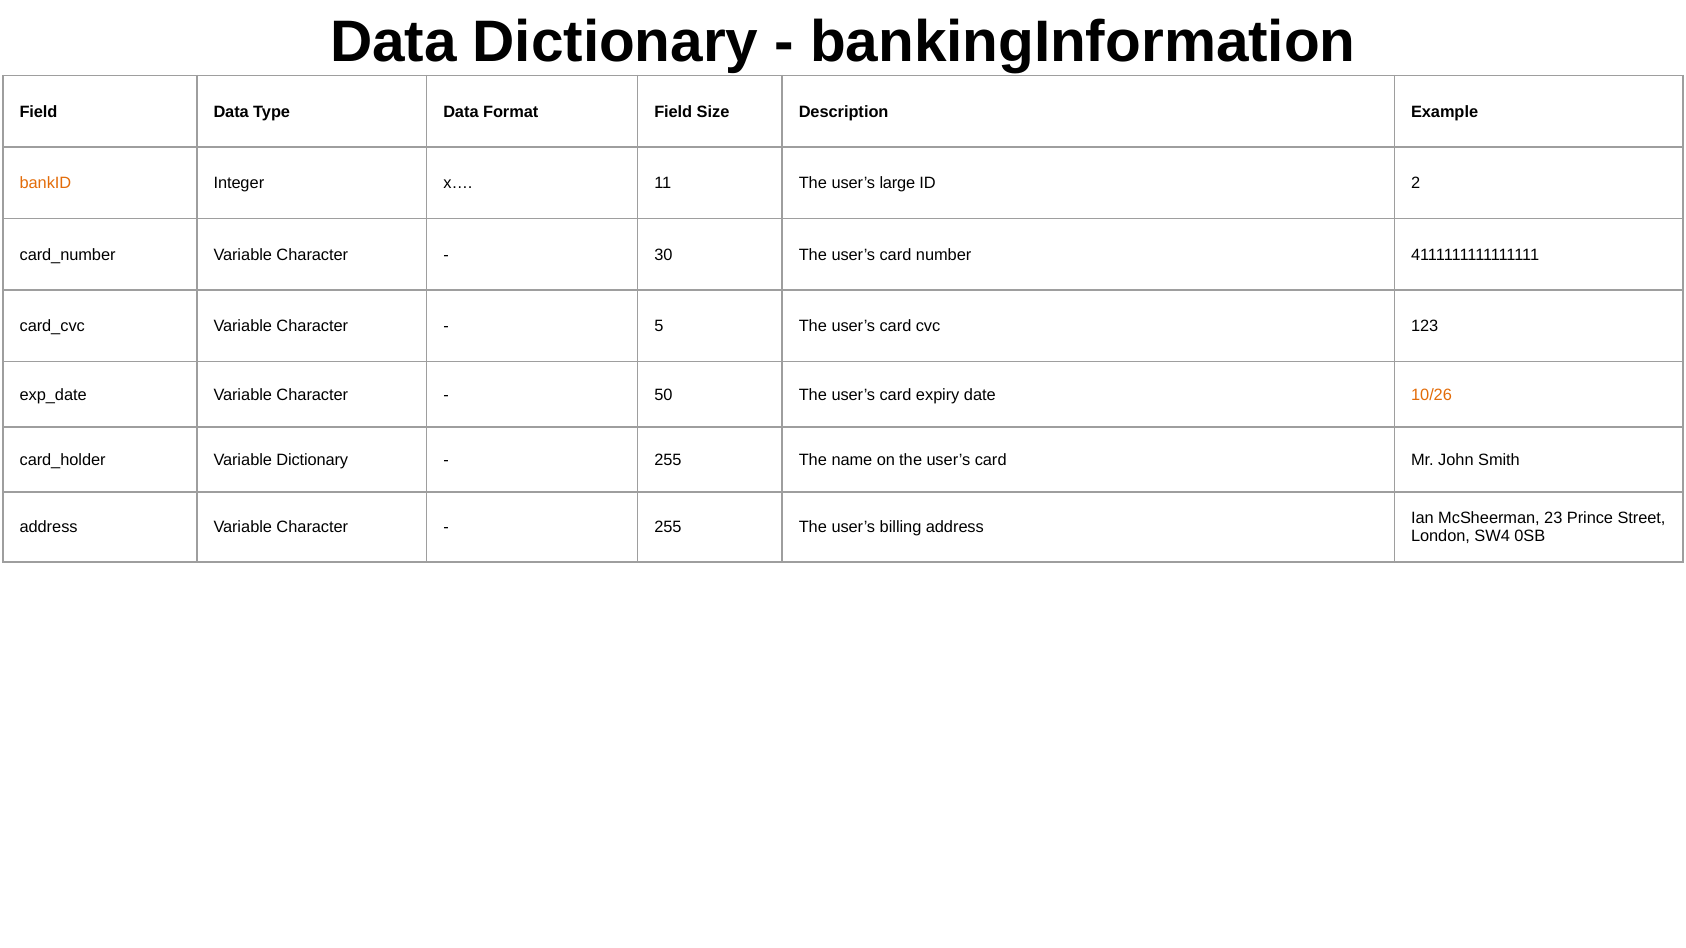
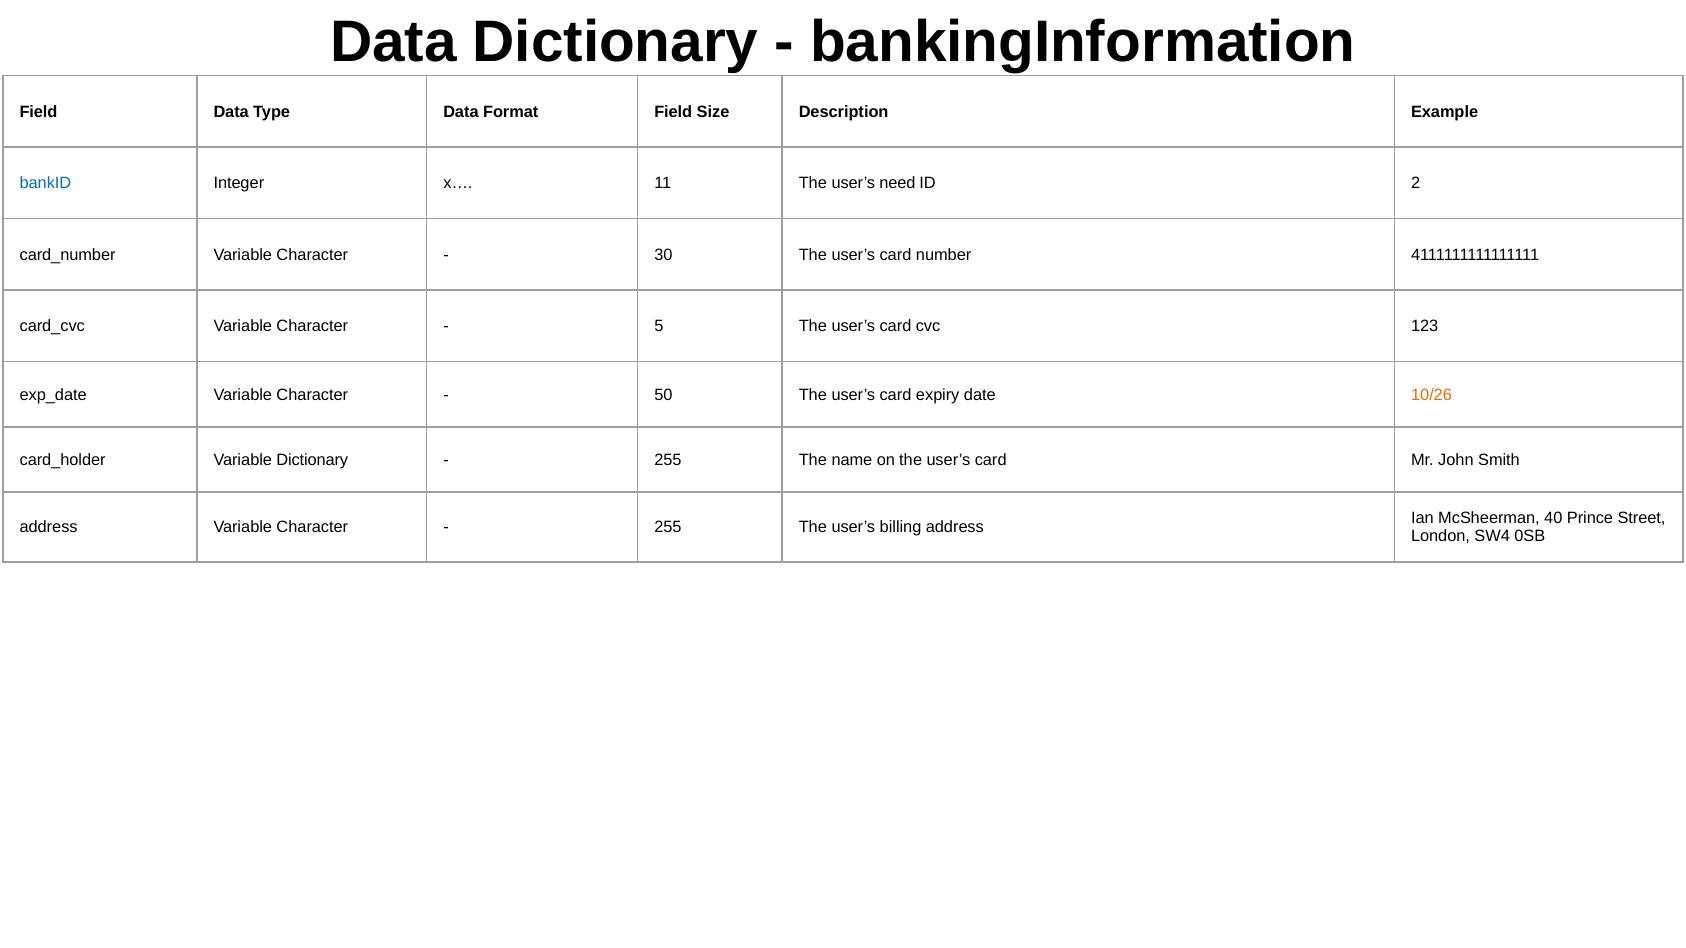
bankID colour: orange -> blue
large: large -> need
23: 23 -> 40
